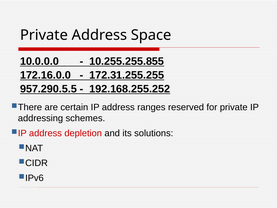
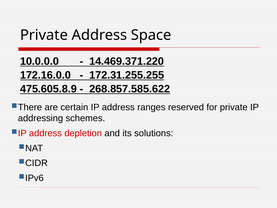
10.255.255.855: 10.255.255.855 -> 14.469.371.220
957.290.5.5: 957.290.5.5 -> 475.605.8.9
192.168.255.252: 192.168.255.252 -> 268.857.585.622
